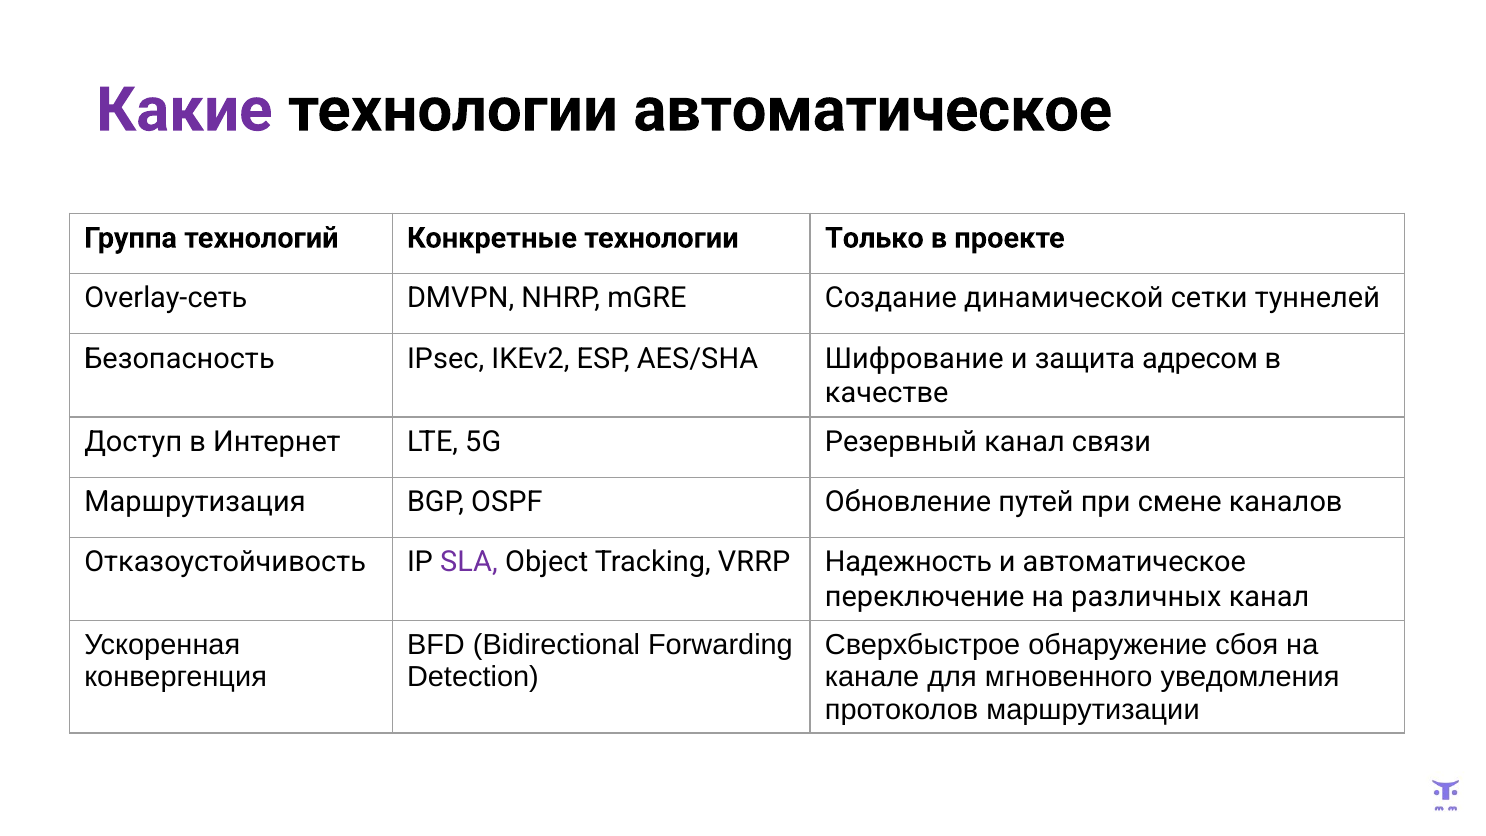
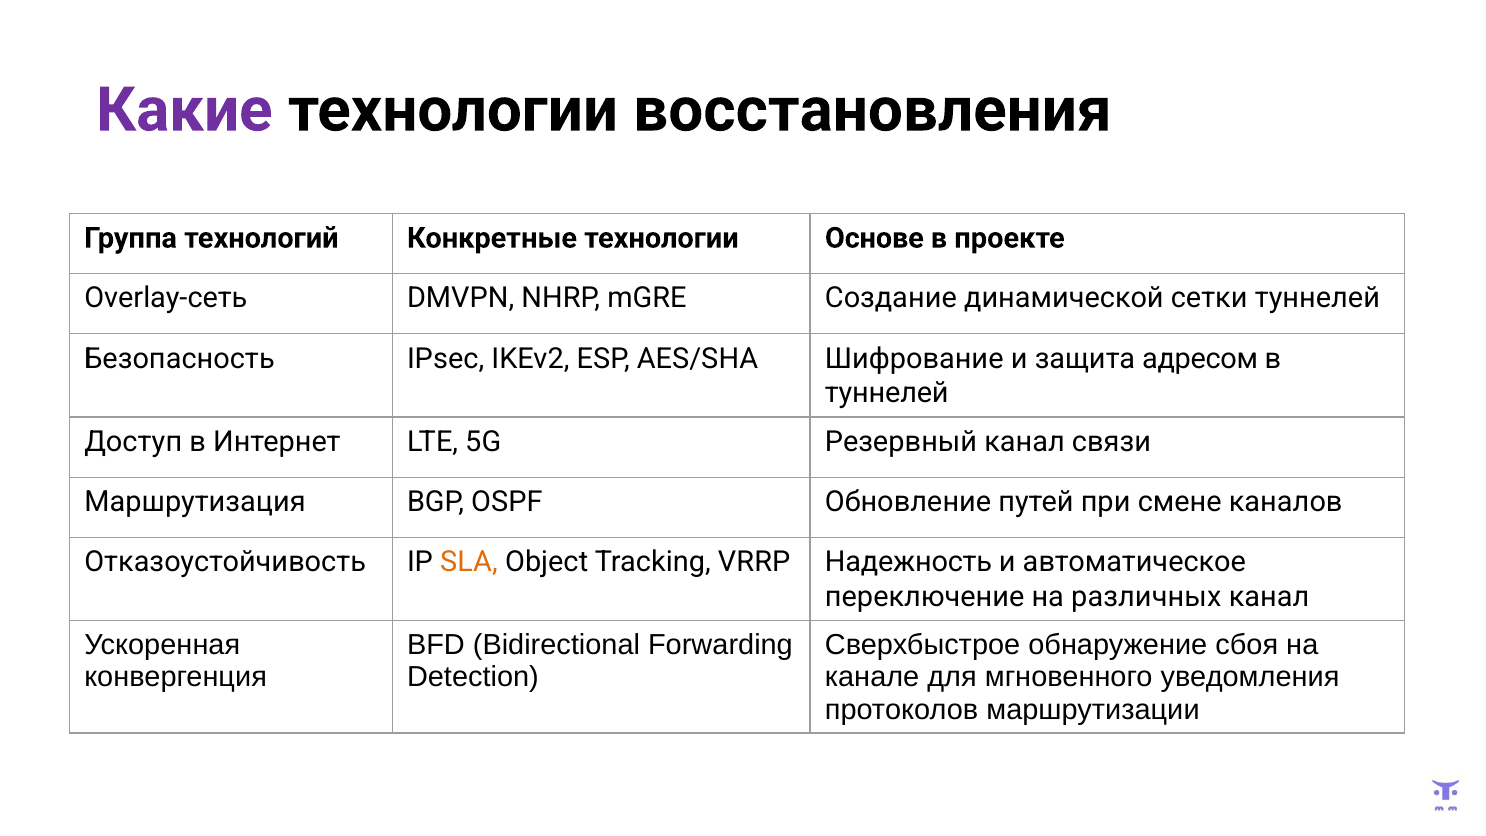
технологии автоматическое: автоматическое -> восстановления
Только: Только -> Основе
качестве at (887, 393): качестве -> туннелей
SLA colour: purple -> orange
